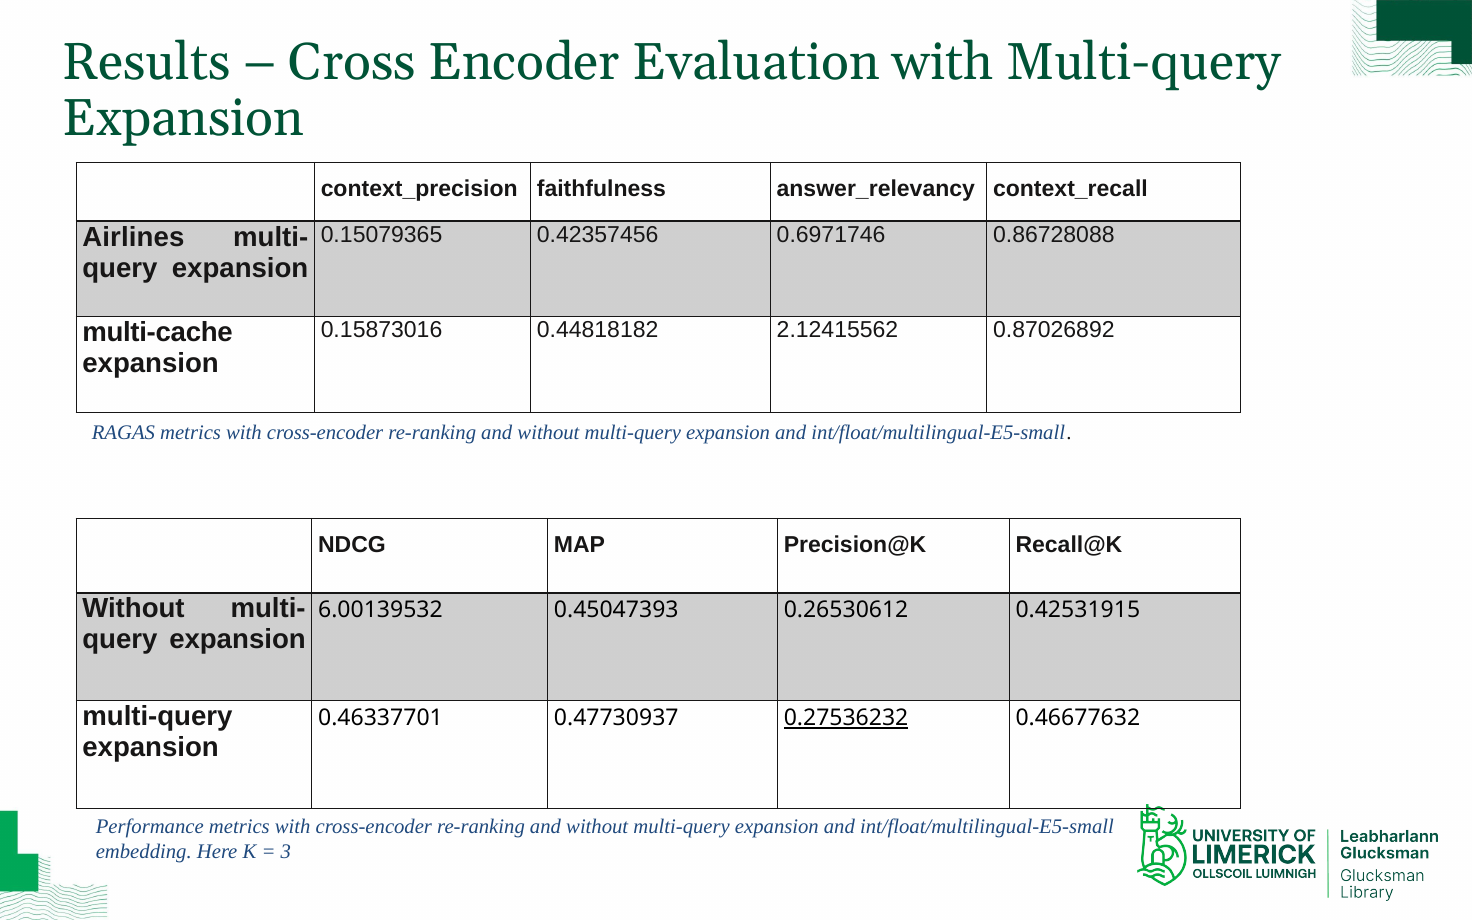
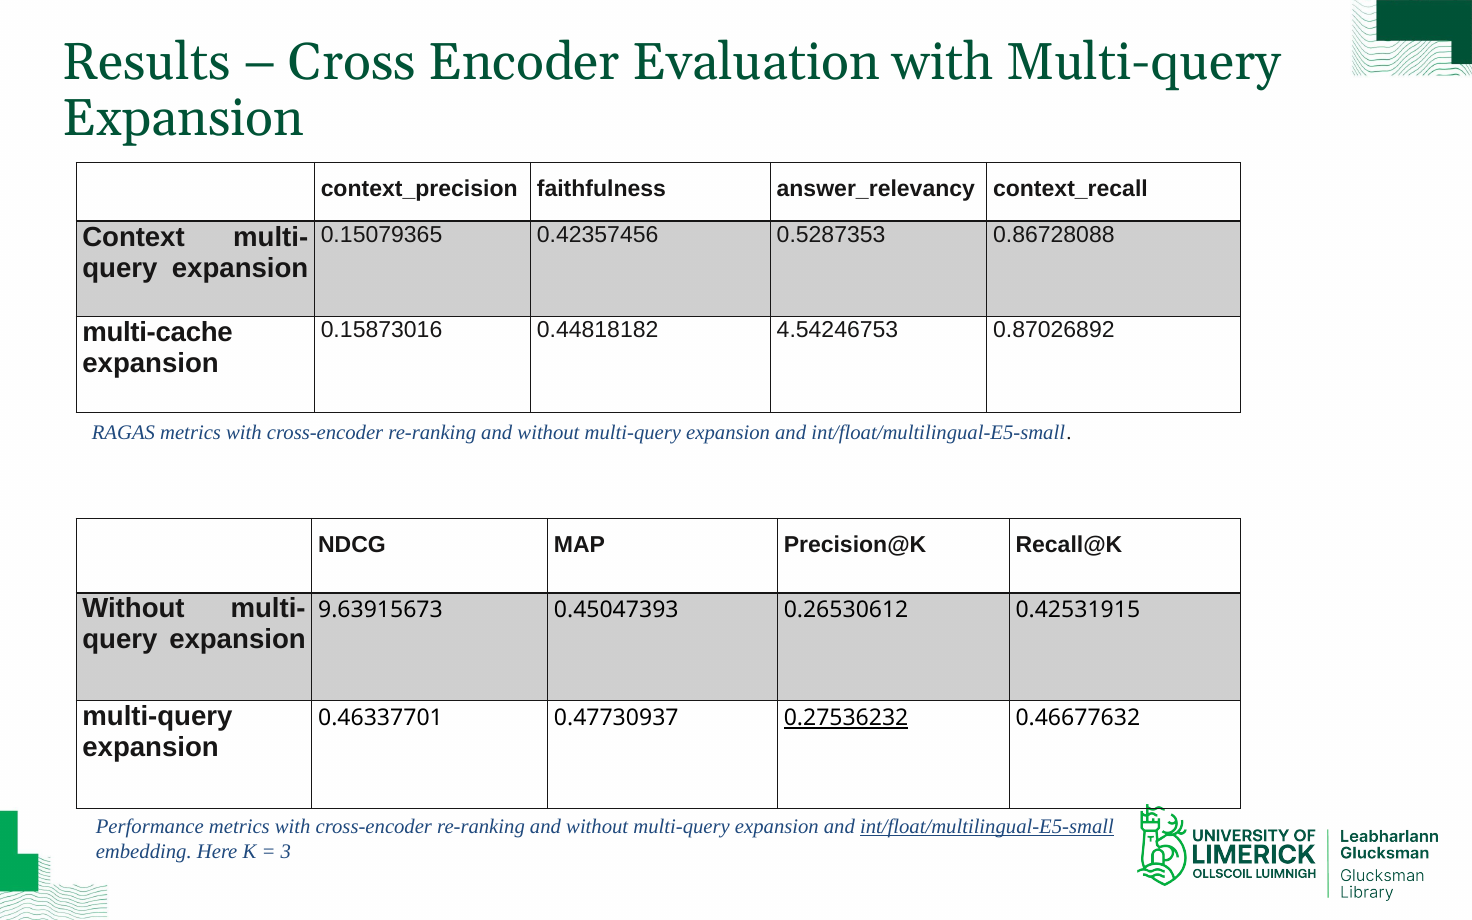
0.6971746: 0.6971746 -> 0.5287353
Airlines: Airlines -> Context
2.12415562: 2.12415562 -> 4.54246753
6.00139532: 6.00139532 -> 9.63915673
int/float/multilingual-E5-small at (987, 827) underline: none -> present
